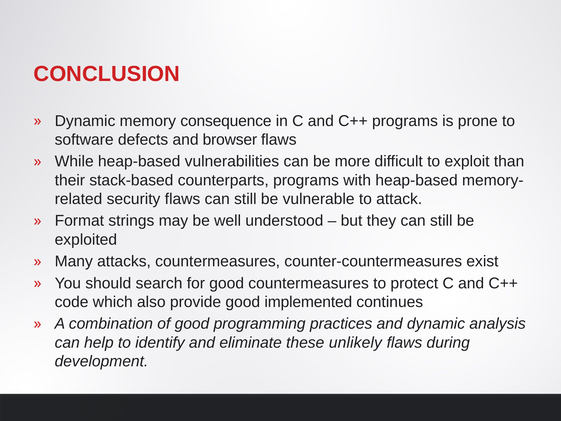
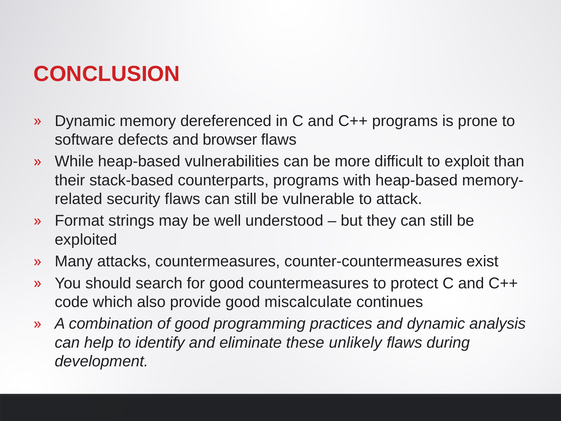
consequence: consequence -> dereferenced
implemented: implemented -> miscalculate
